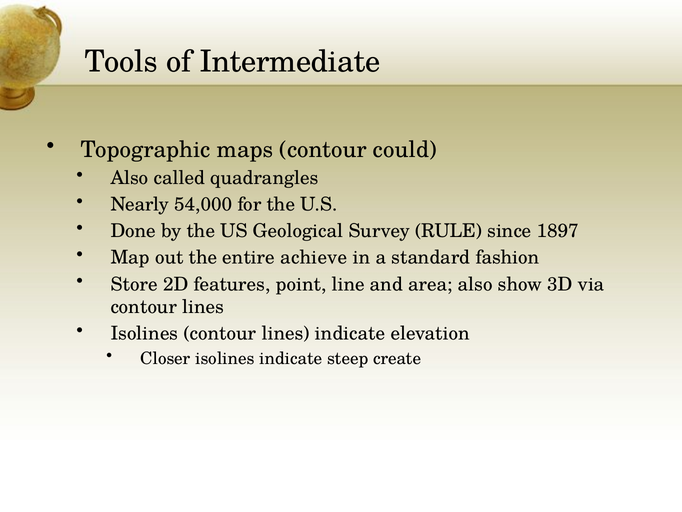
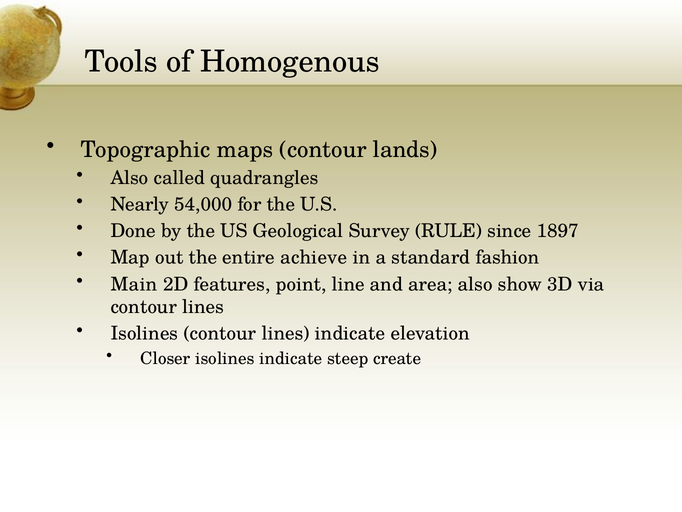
Intermediate: Intermediate -> Homogenous
could: could -> lands
Store: Store -> Main
